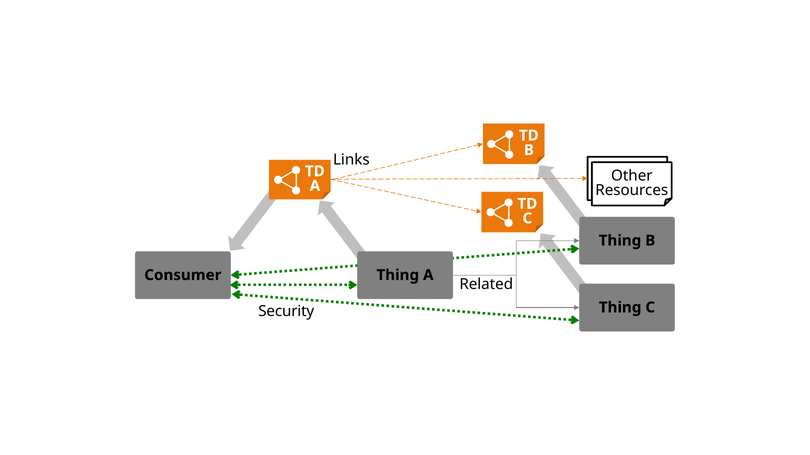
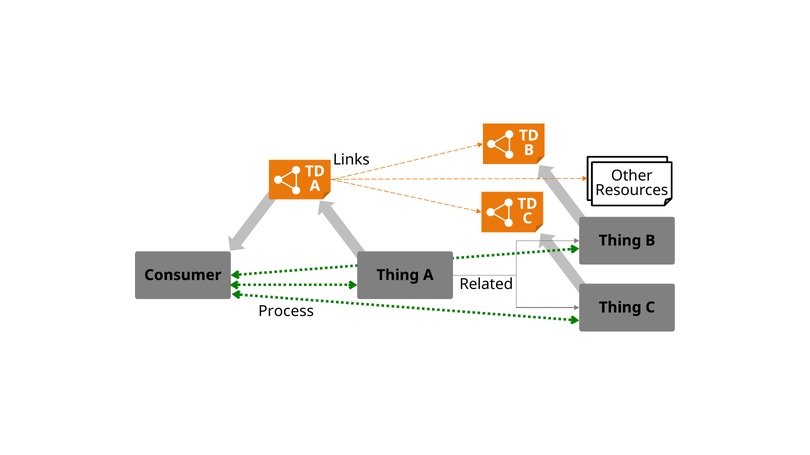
Security: Security -> Process
